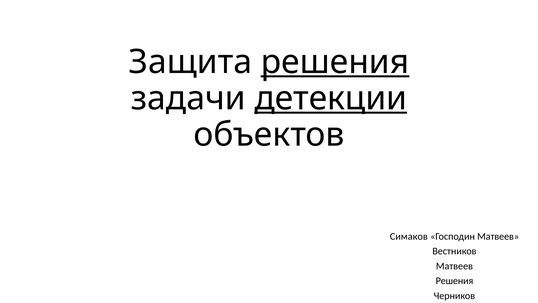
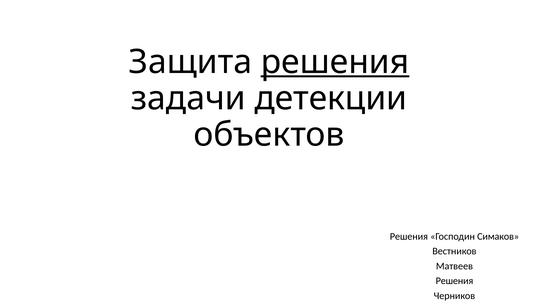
детекции underline: present -> none
Симаков at (409, 236): Симаков -> Решения
Господин Матвеев: Матвеев -> Симаков
